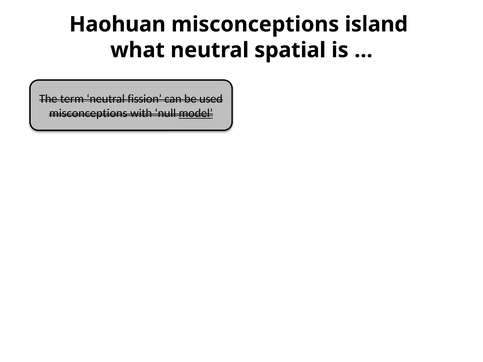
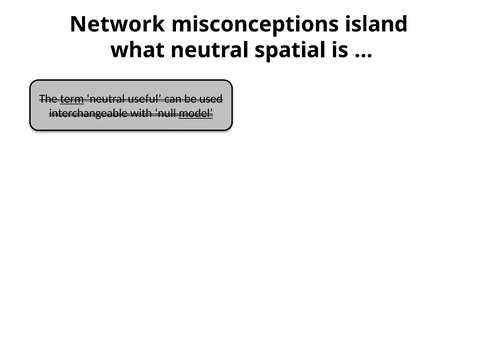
Haohuan: Haohuan -> Network
term underline: none -> present
fission: fission -> useful
misconceptions at (88, 113): misconceptions -> interchangeable
